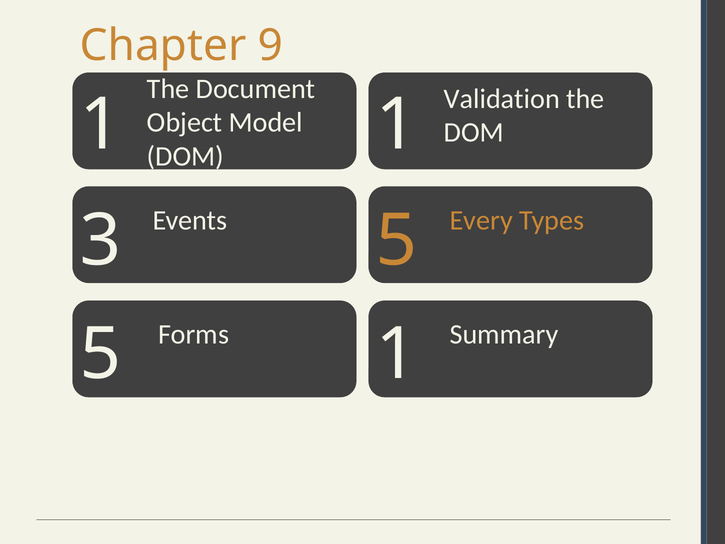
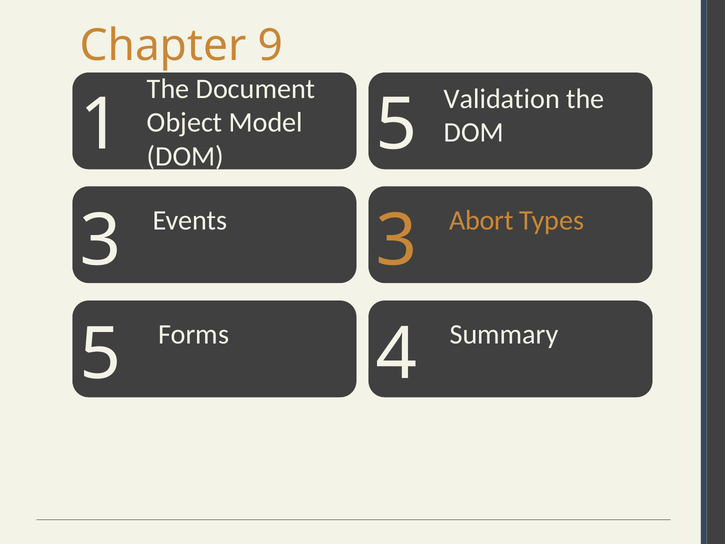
1 1: 1 -> 5
Every: Every -> Abort
3 5: 5 -> 3
5 1: 1 -> 4
